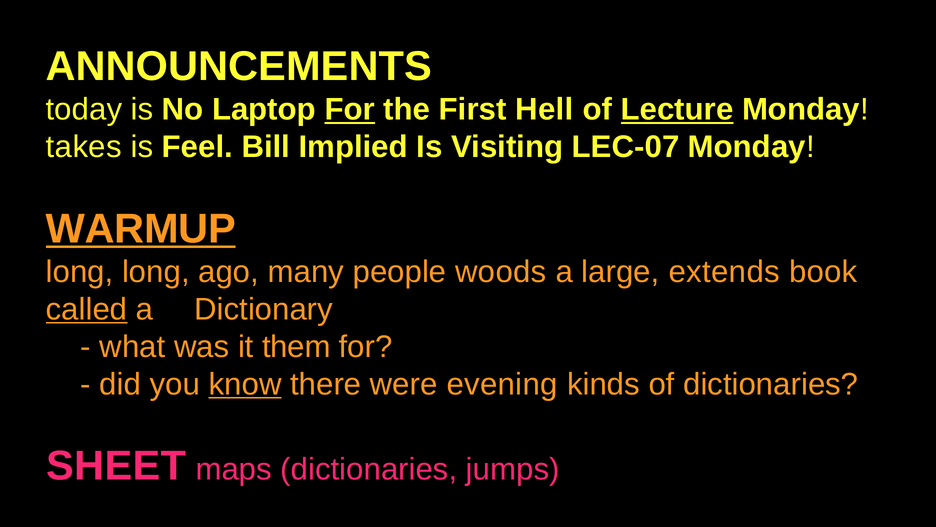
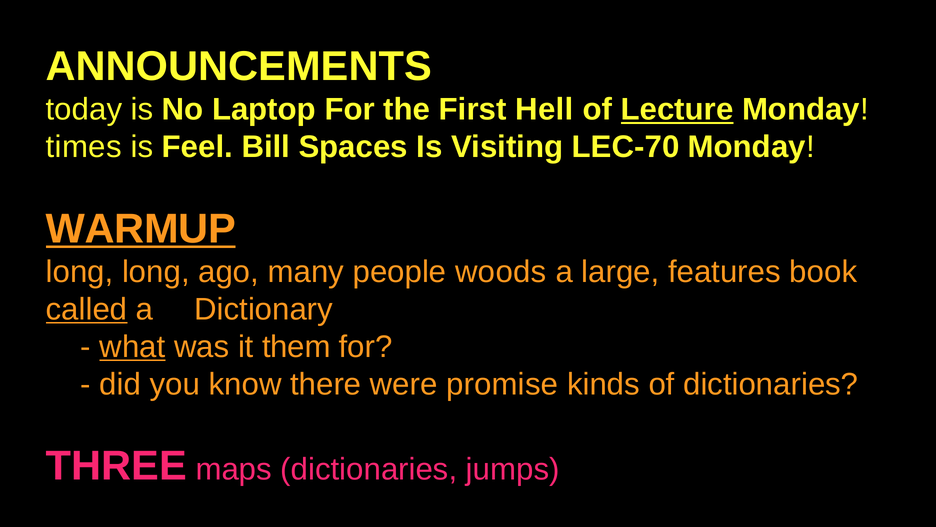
For at (350, 109) underline: present -> none
takes: takes -> times
Implied: Implied -> Spaces
LEC-07: LEC-07 -> LEC-70
extends: extends -> features
what underline: none -> present
know underline: present -> none
evening: evening -> promise
SHEET: SHEET -> THREE
